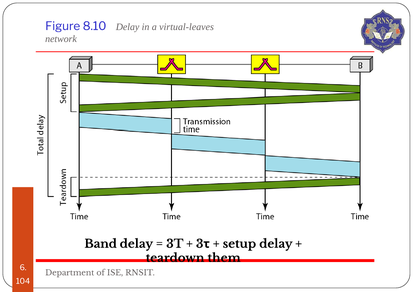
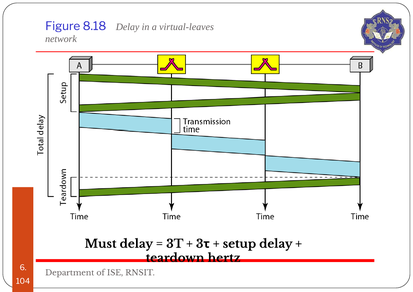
8.10: 8.10 -> 8.18
Band: Band -> Must
them: them -> hertz
